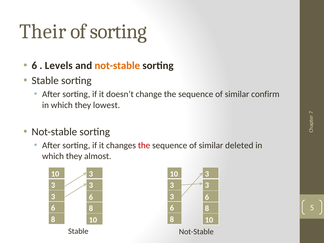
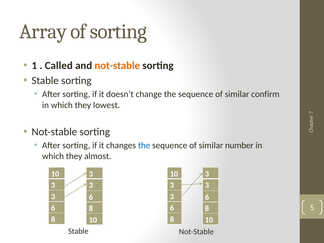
Their: Their -> Array
6 at (34, 66): 6 -> 1
Levels: Levels -> Called
the at (144, 145) colour: red -> blue
deleted: deleted -> number
